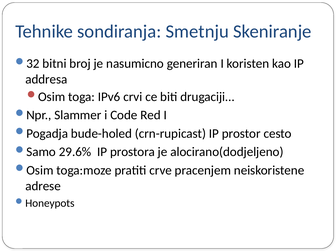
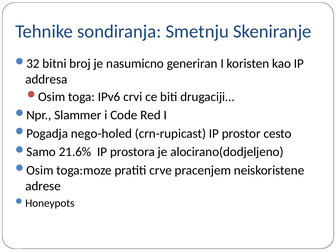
bude-holed: bude-holed -> nego-holed
29.6%: 29.6% -> 21.6%
